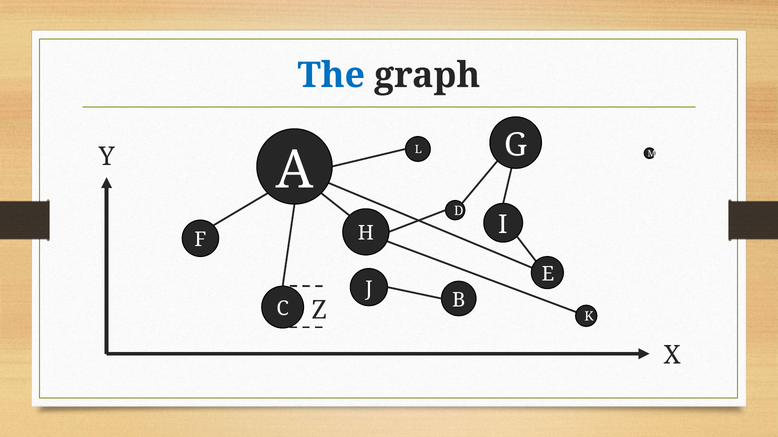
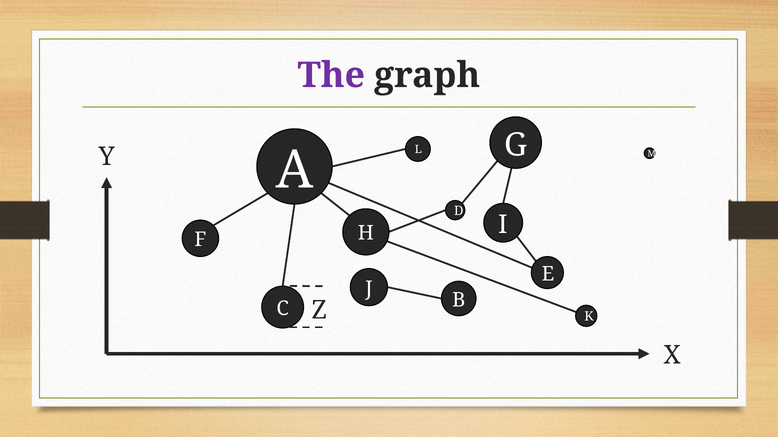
The colour: blue -> purple
